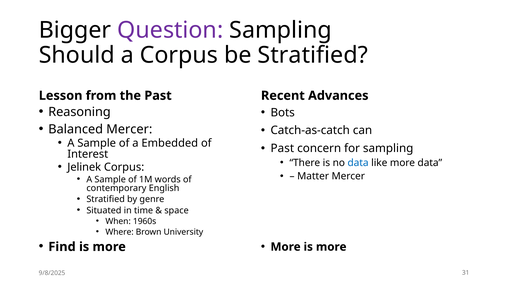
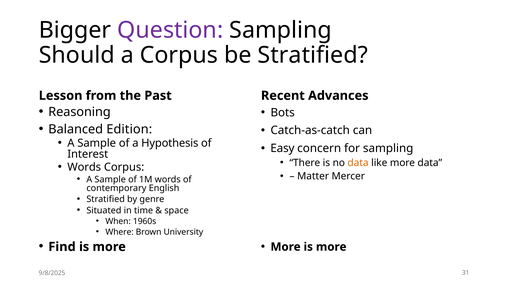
Balanced Mercer: Mercer -> Edition
Embedded: Embedded -> Hypothesis
Past at (282, 148): Past -> Easy
data at (358, 163) colour: blue -> orange
Jelinek at (84, 167): Jelinek -> Words
